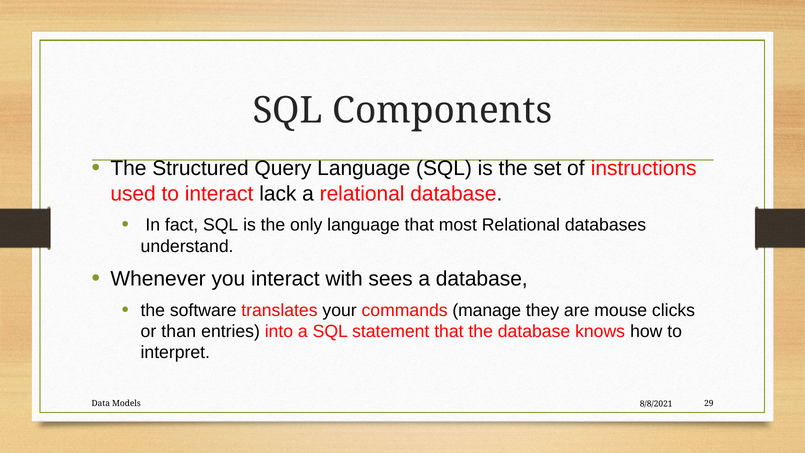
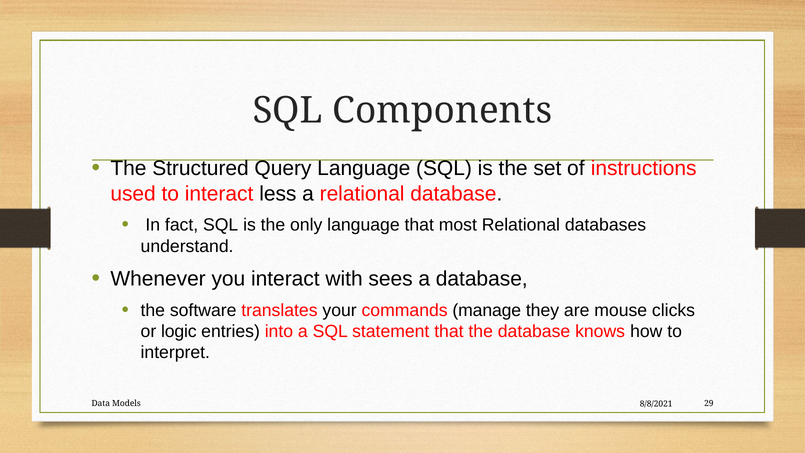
lack: lack -> less
than: than -> logic
